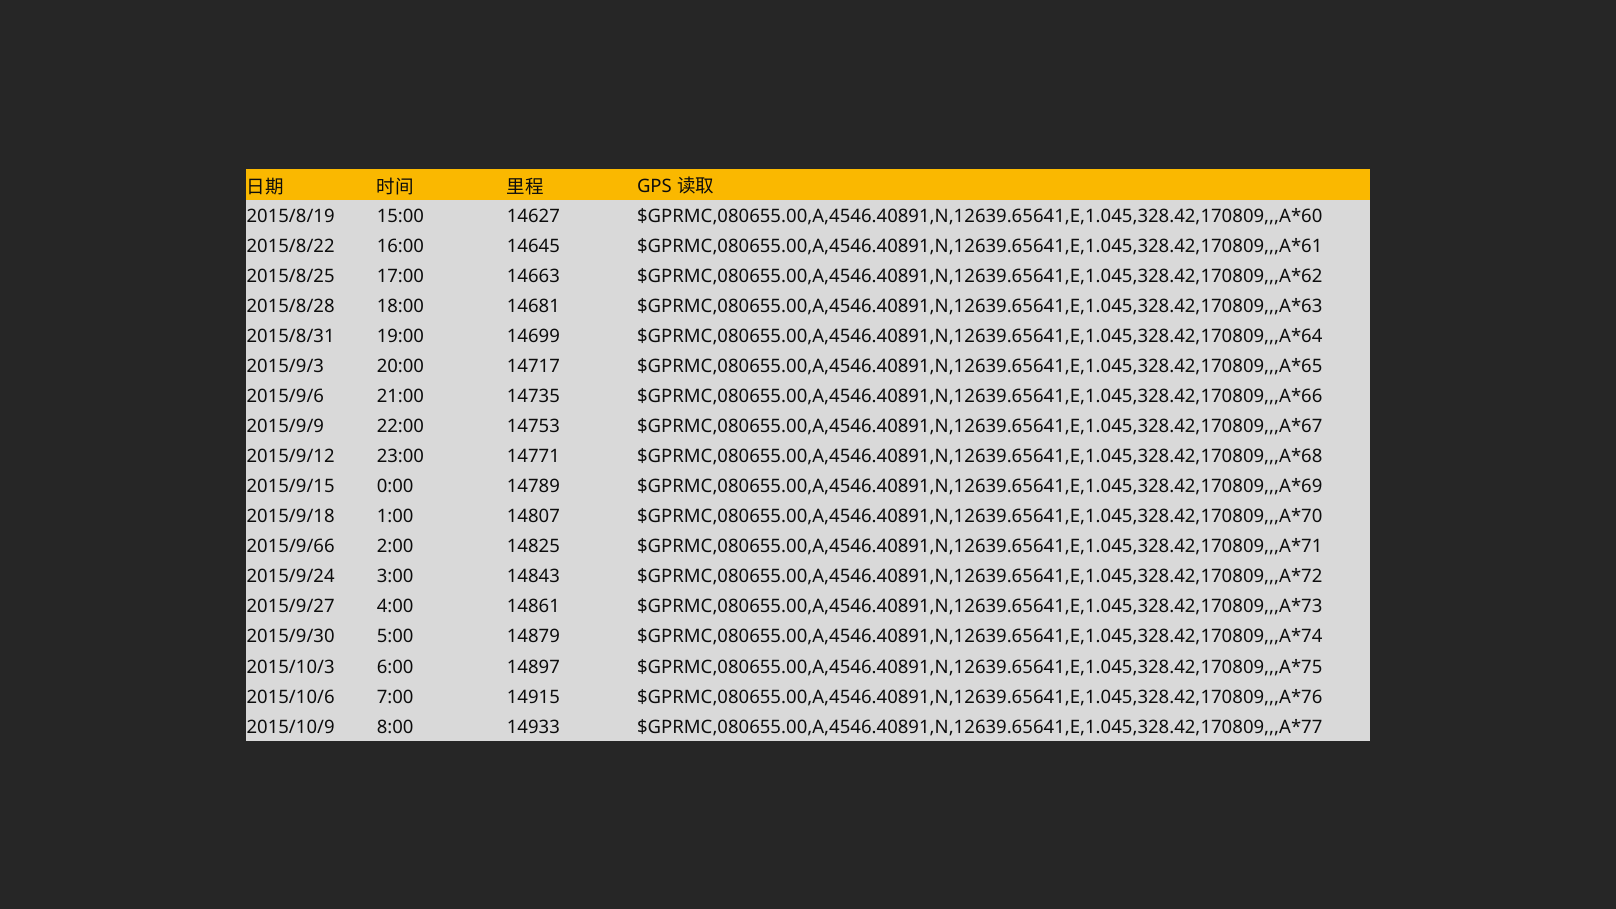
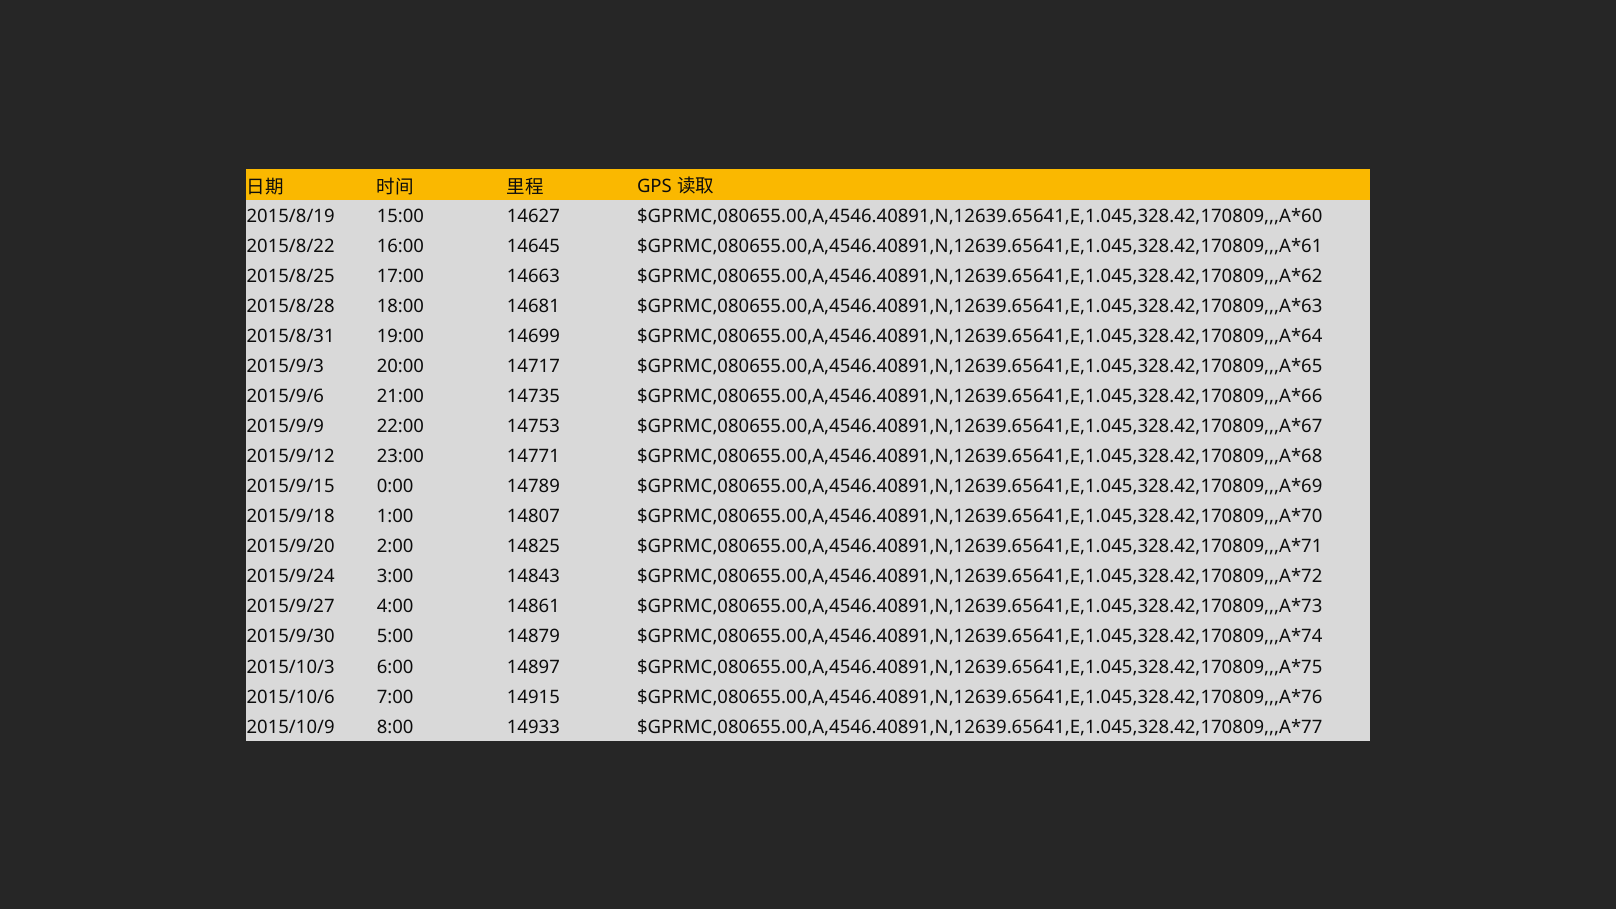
2015/9/66: 2015/9/66 -> 2015/9/20
